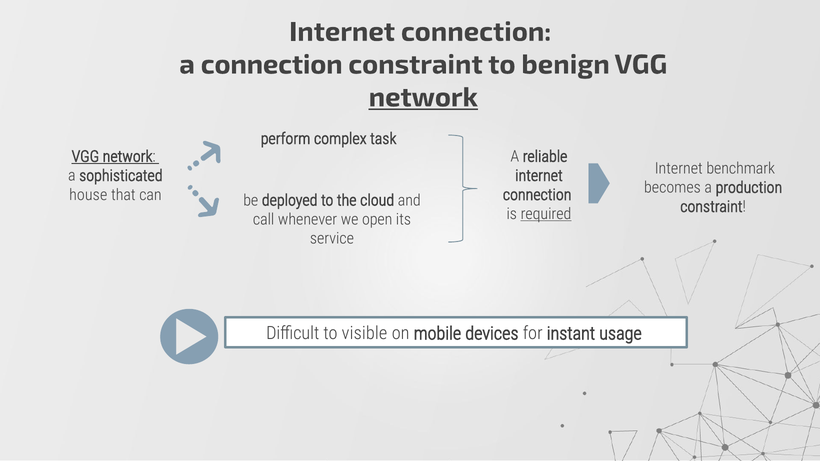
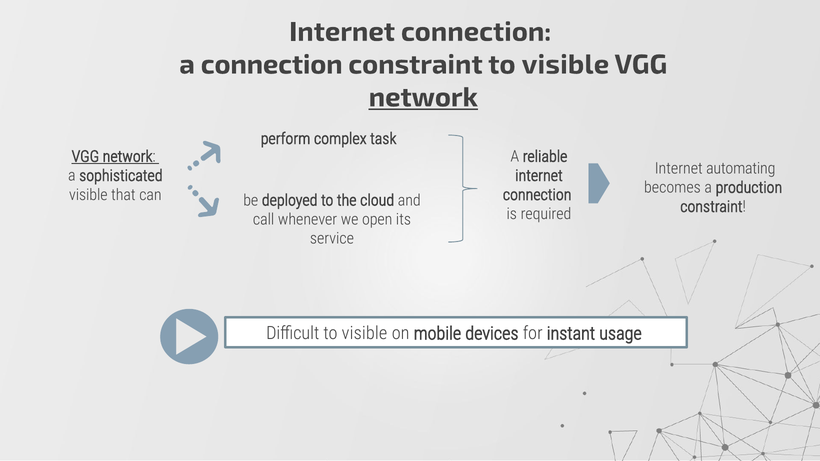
constraint to benign: benign -> visible
benchmark: benchmark -> automating
house at (88, 195): house -> visible
required underline: present -> none
